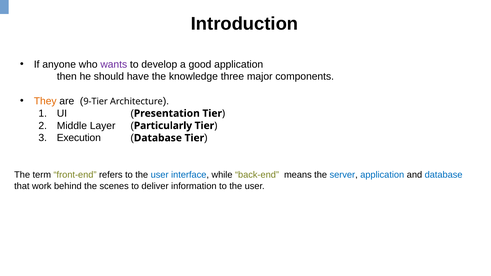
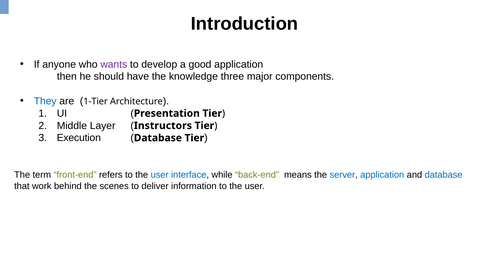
They colour: orange -> blue
9-Tier: 9-Tier -> 1-Tier
Particularly: Particularly -> Instructors
